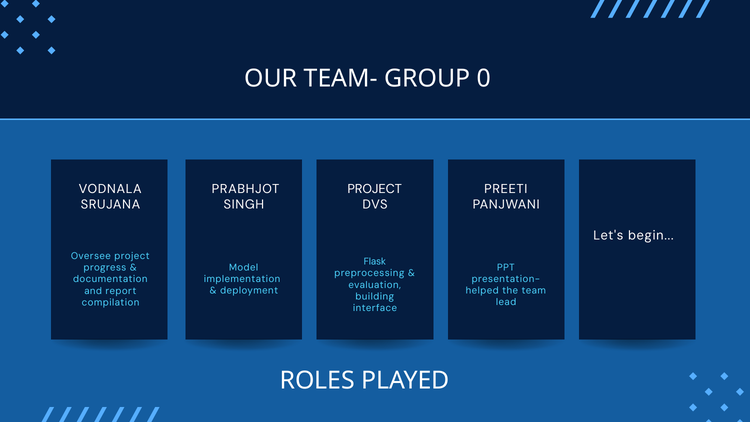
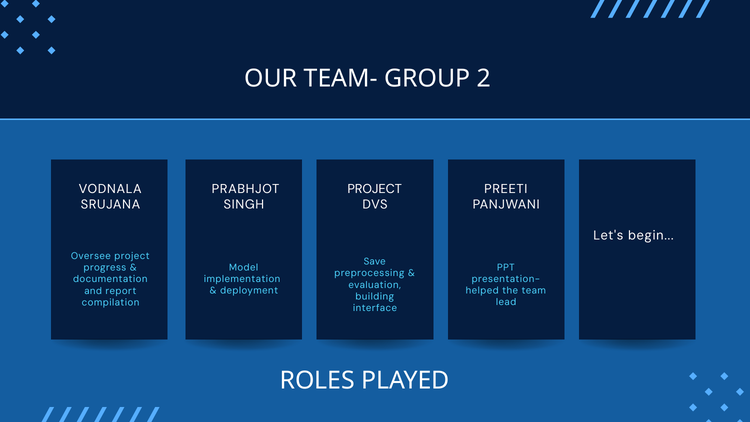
0: 0 -> 2
Flask: Flask -> Save
